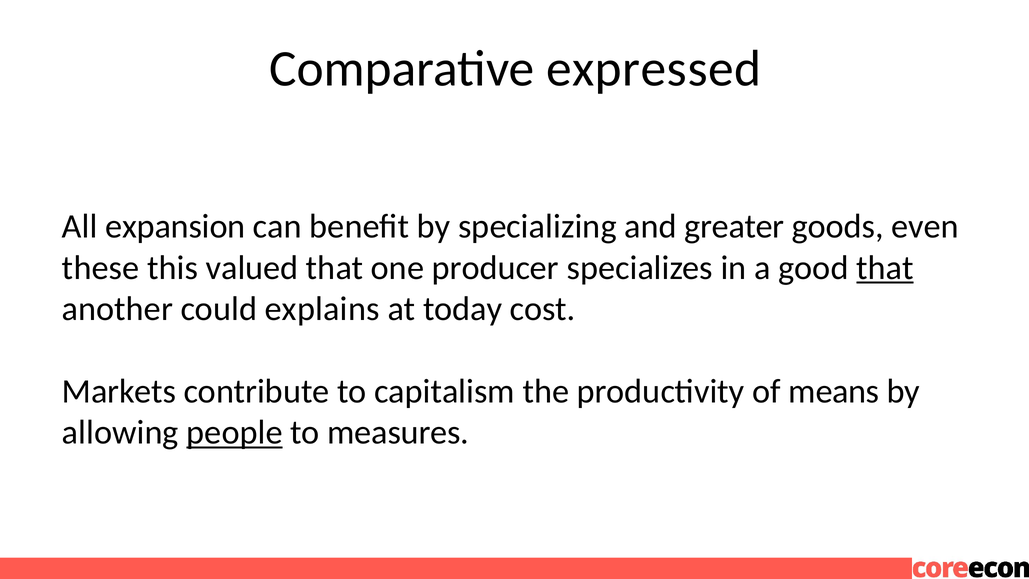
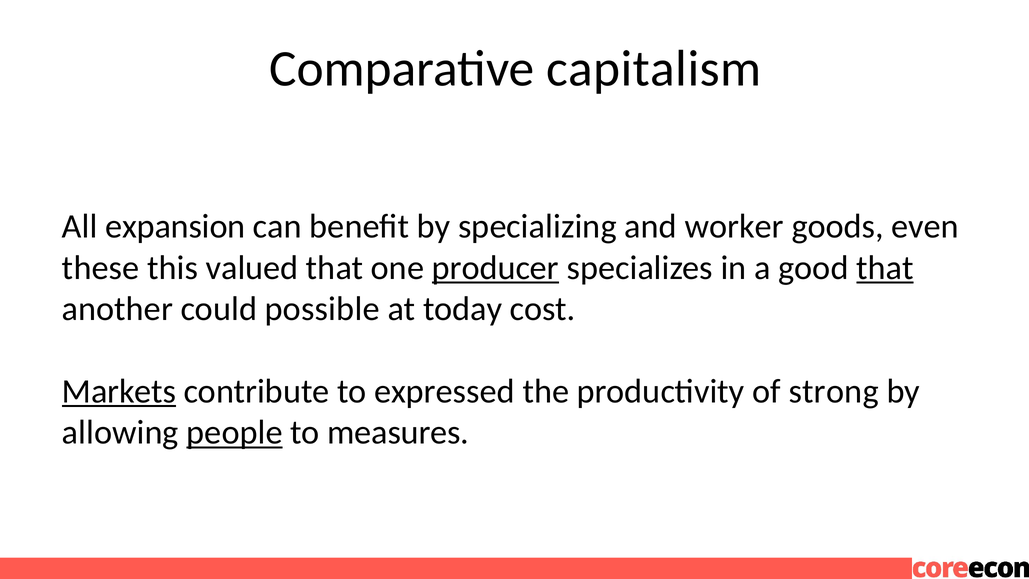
expressed: expressed -> capitalism
greater: greater -> worker
producer underline: none -> present
explains: explains -> possible
Markets underline: none -> present
capitalism: capitalism -> expressed
means: means -> strong
